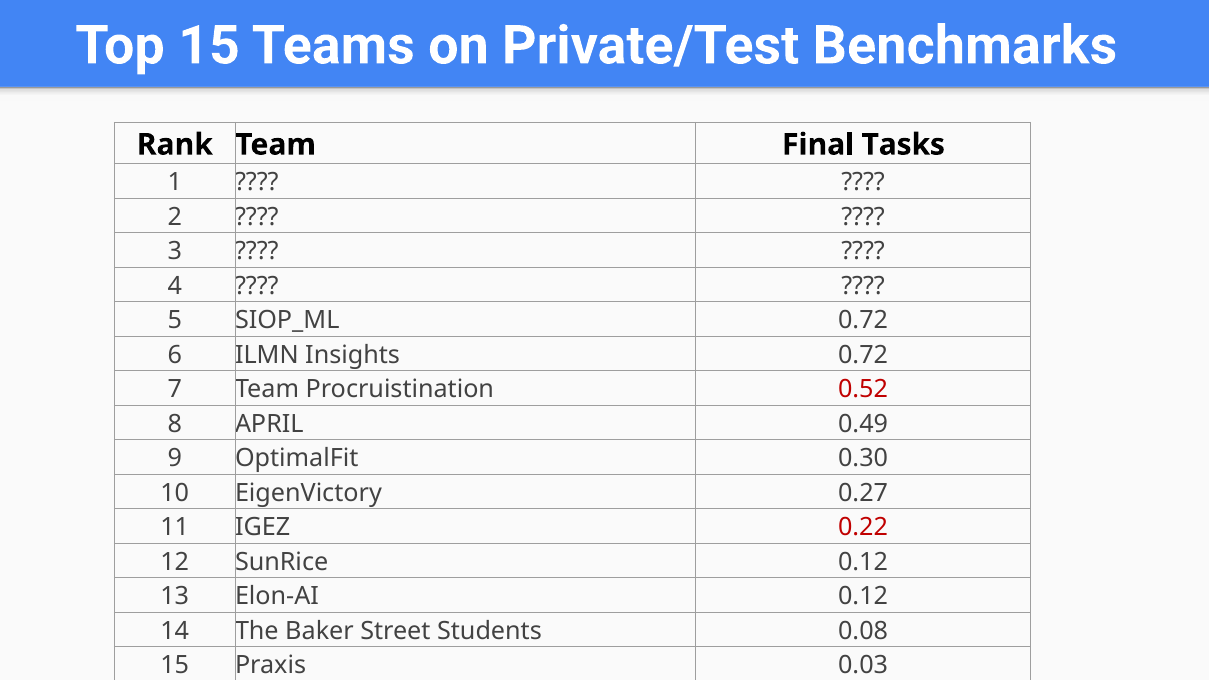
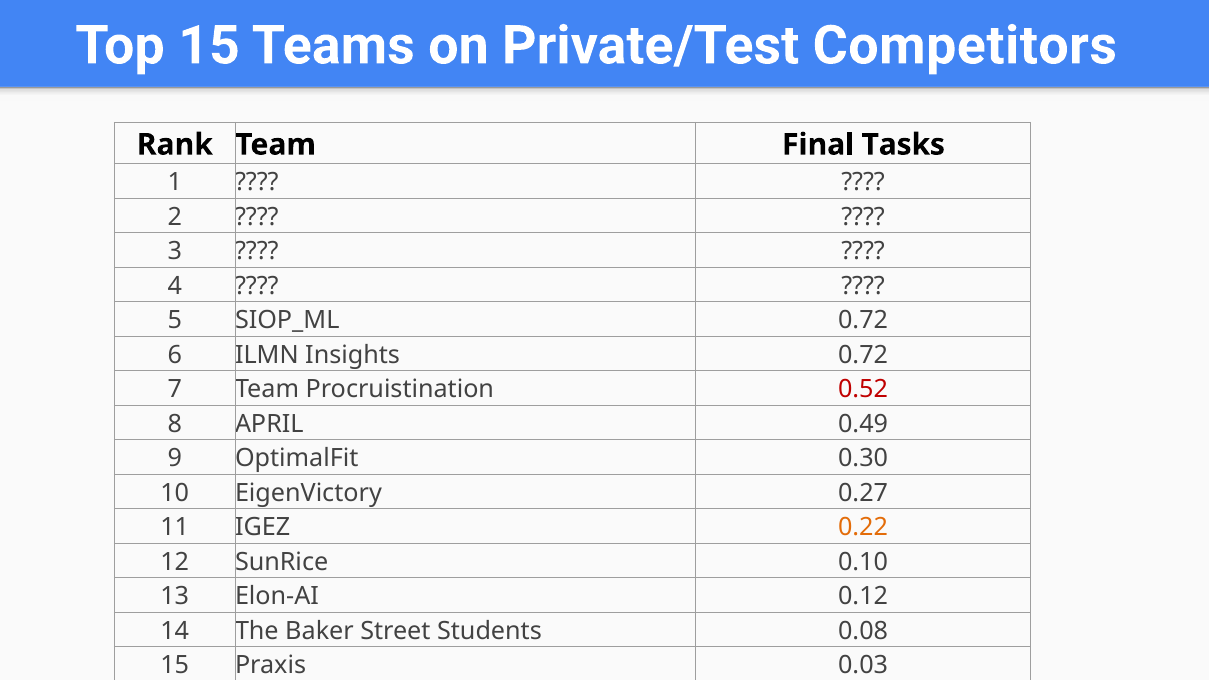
Benchmarks: Benchmarks -> Competitors
0.22 colour: red -> orange
SunRice 0.12: 0.12 -> 0.10
